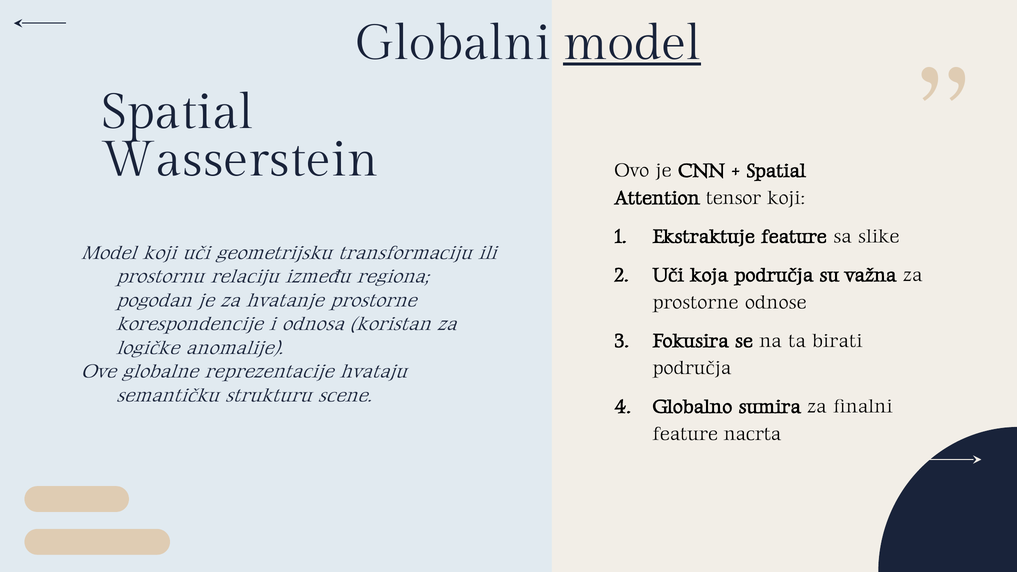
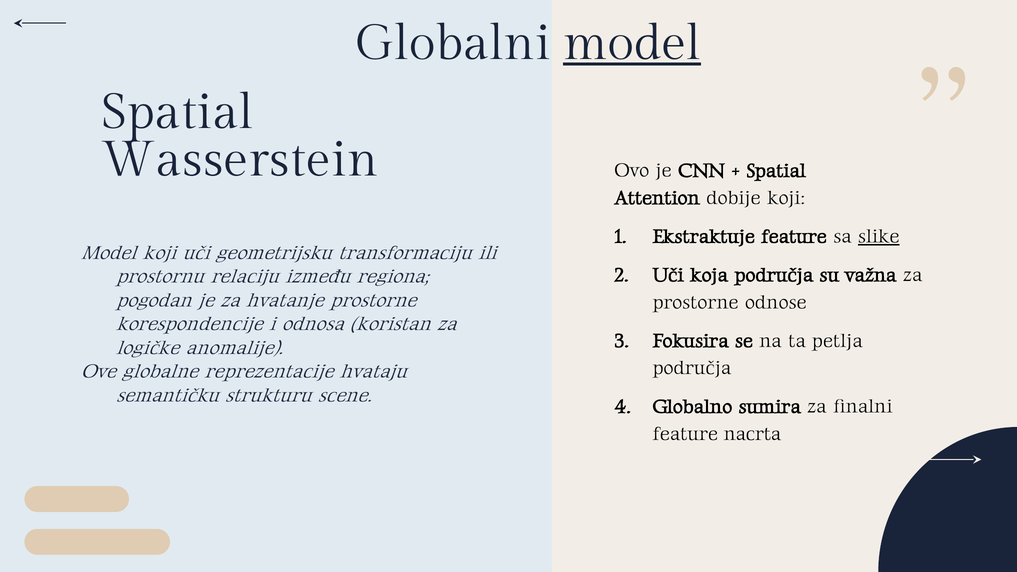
tensor: tensor -> dobije
slike underline: none -> present
birati: birati -> petlja
